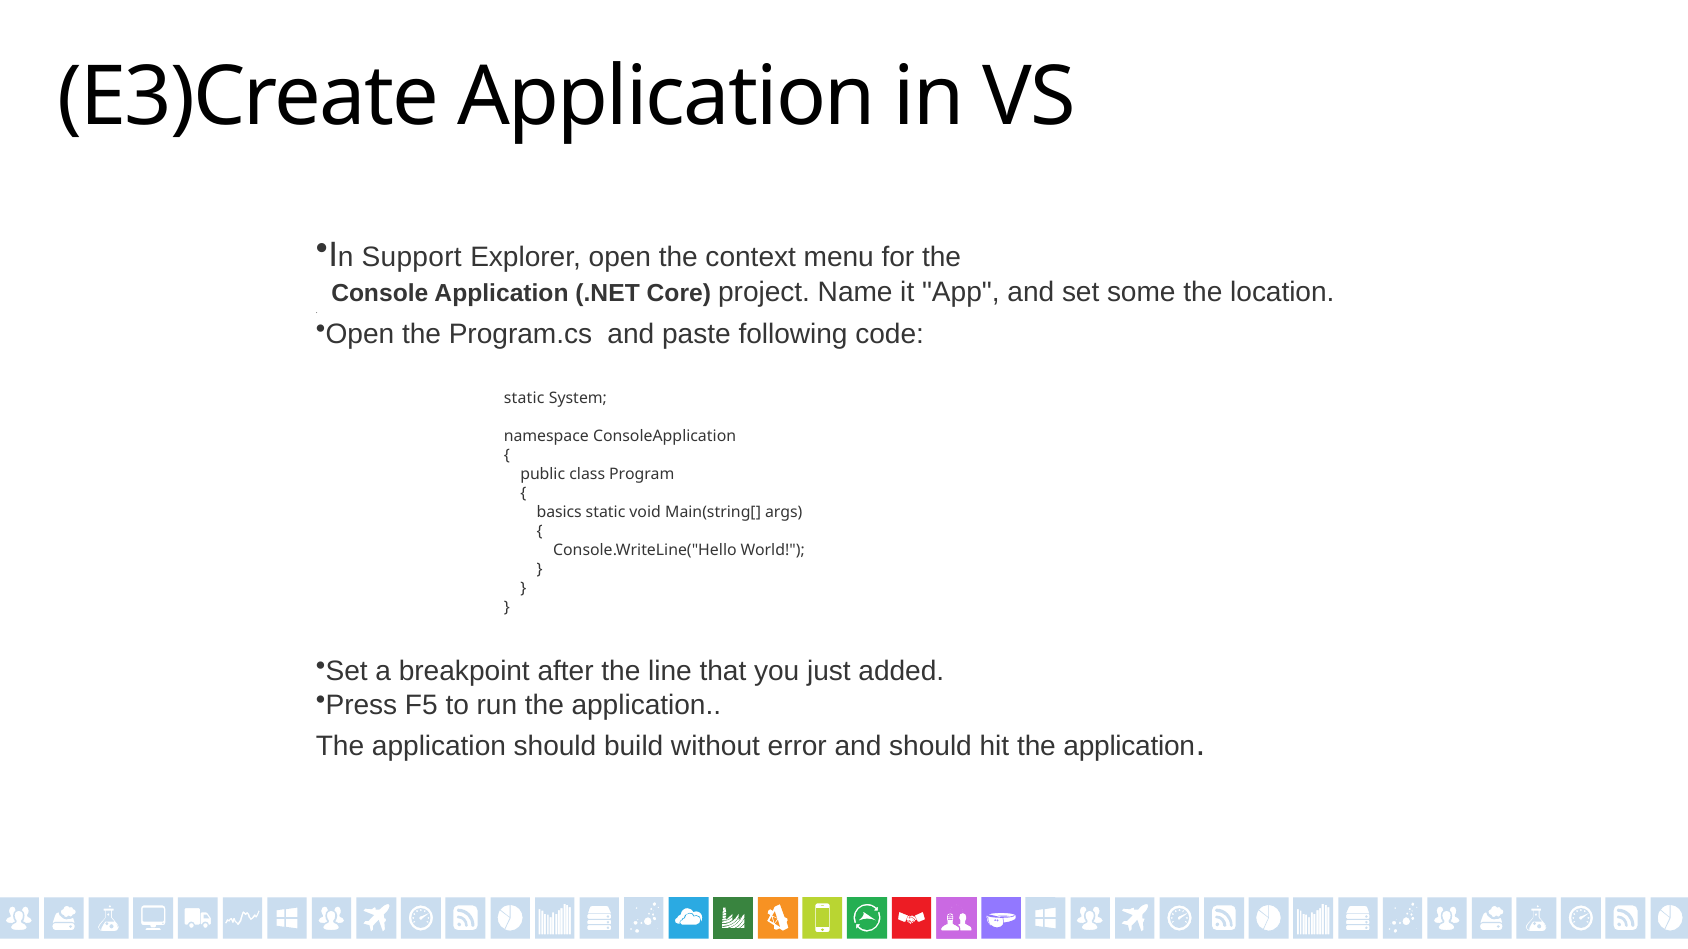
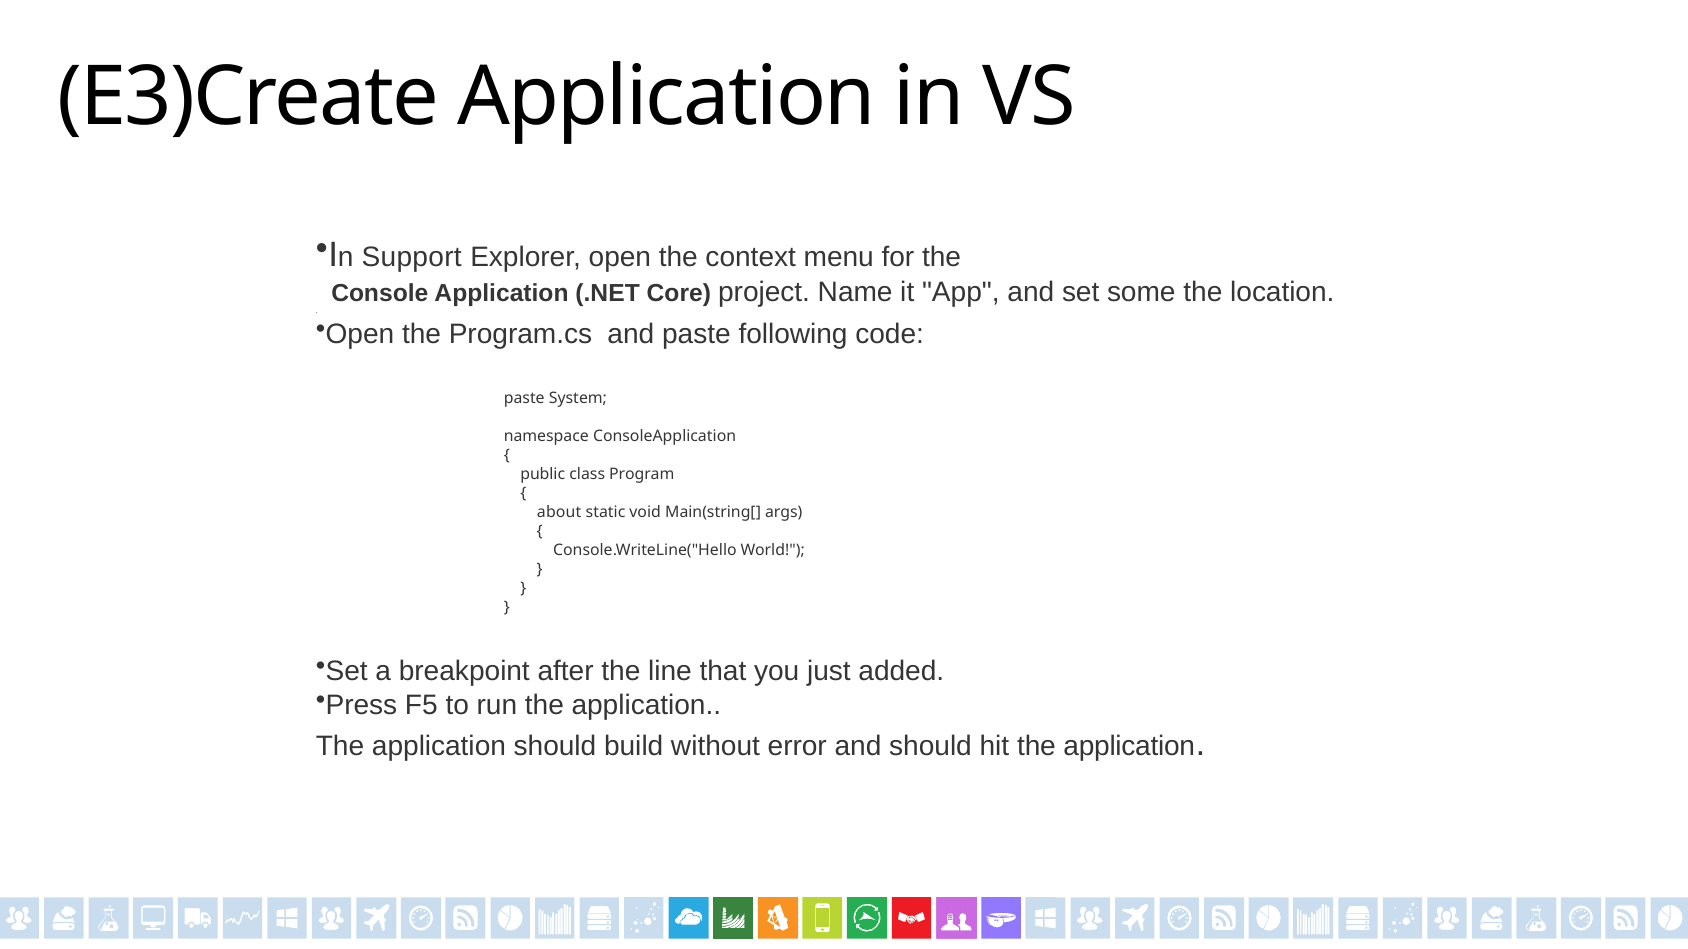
static at (524, 398): static -> paste
basics: basics -> about
